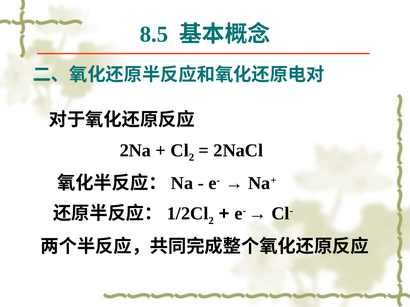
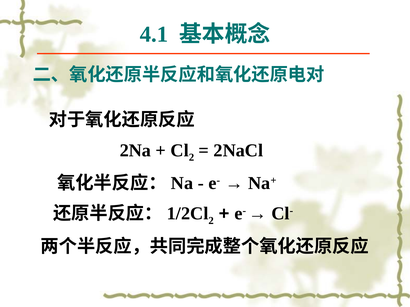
8.5: 8.5 -> 4.1
